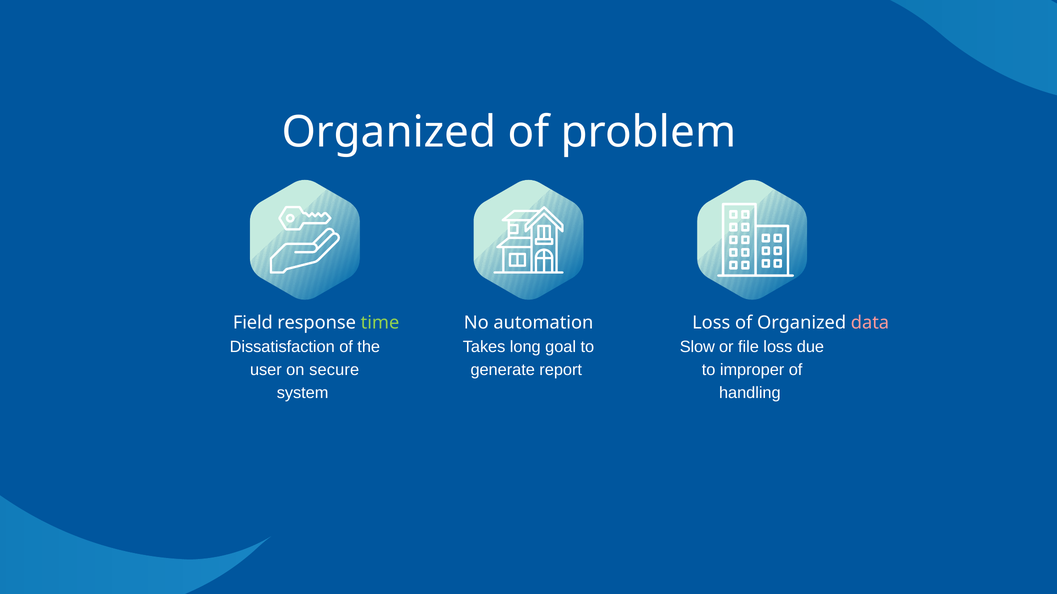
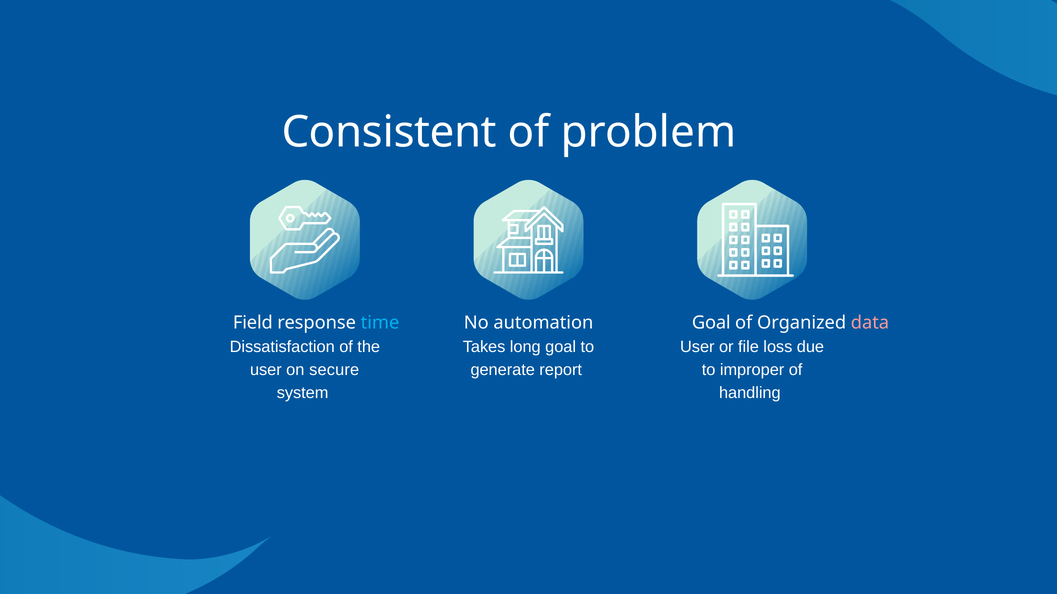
Organized at (389, 132): Organized -> Consistent
time colour: light green -> light blue
Loss at (711, 323): Loss -> Goal
Slow at (697, 347): Slow -> User
